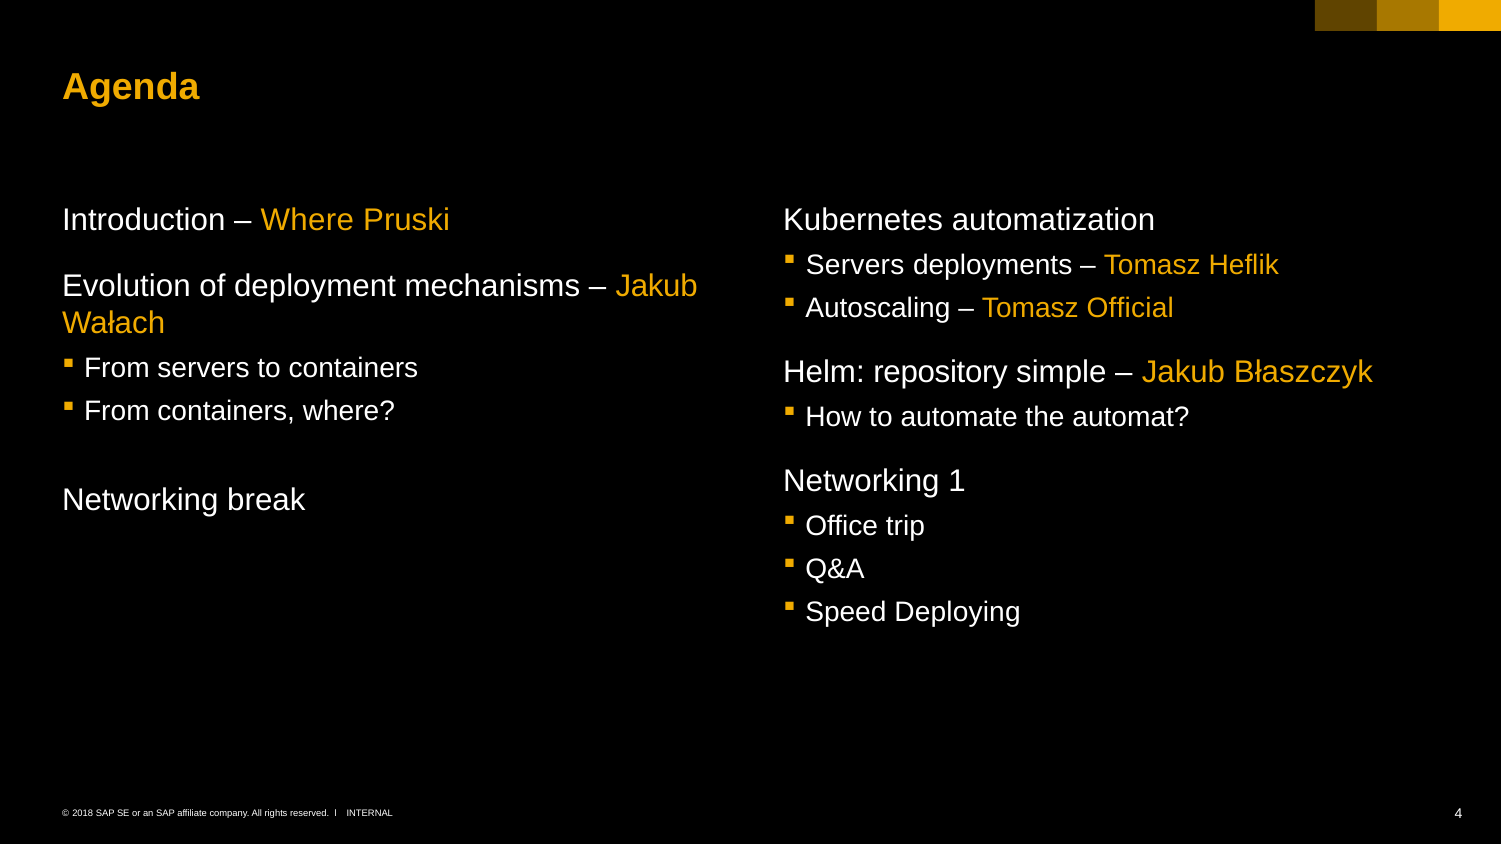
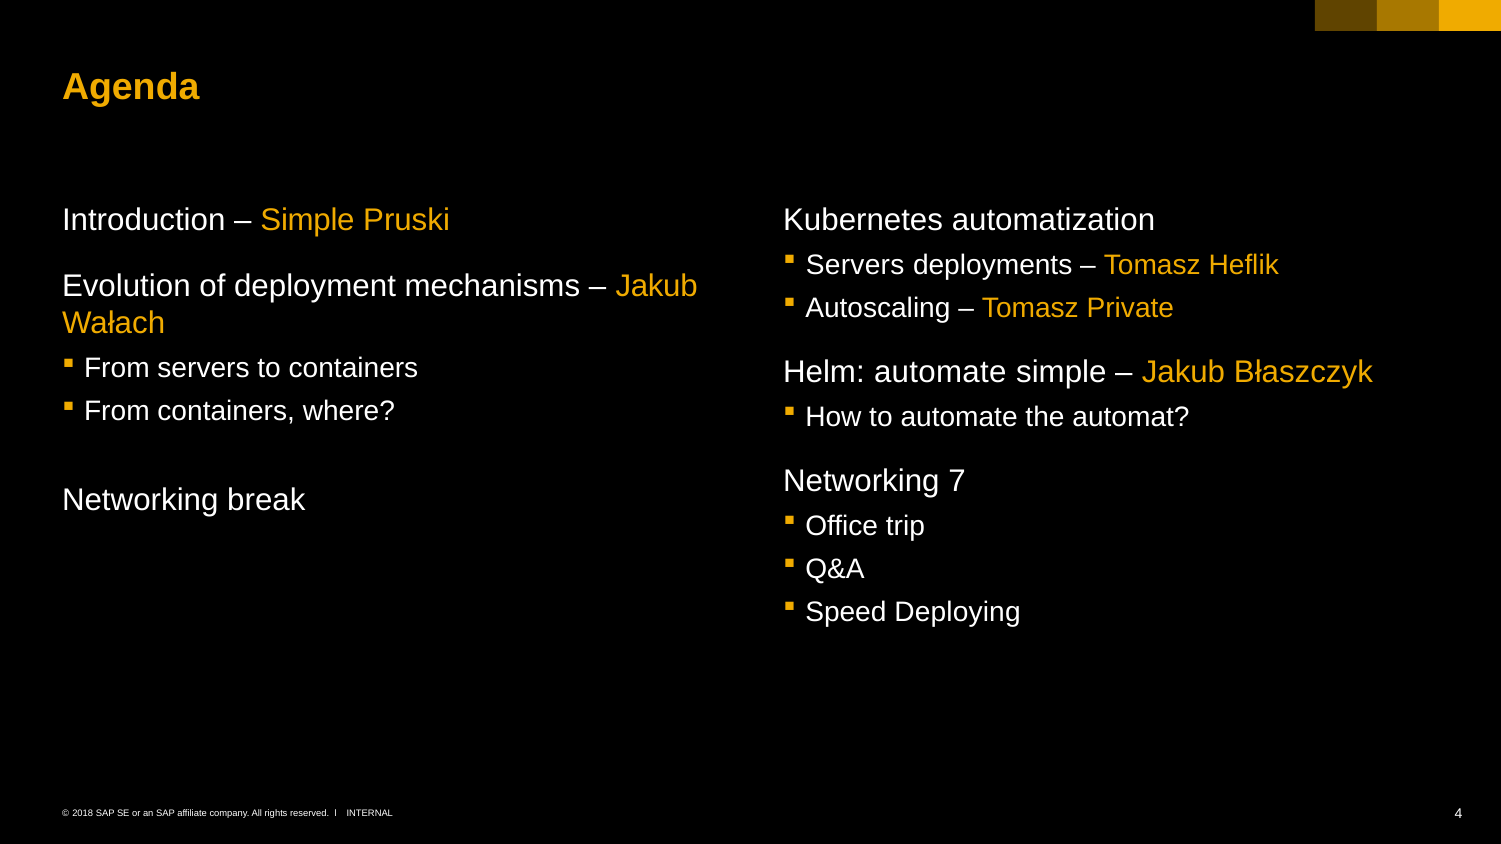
Where at (307, 220): Where -> Simple
Official: Official -> Private
Helm repository: repository -> automate
1: 1 -> 7
